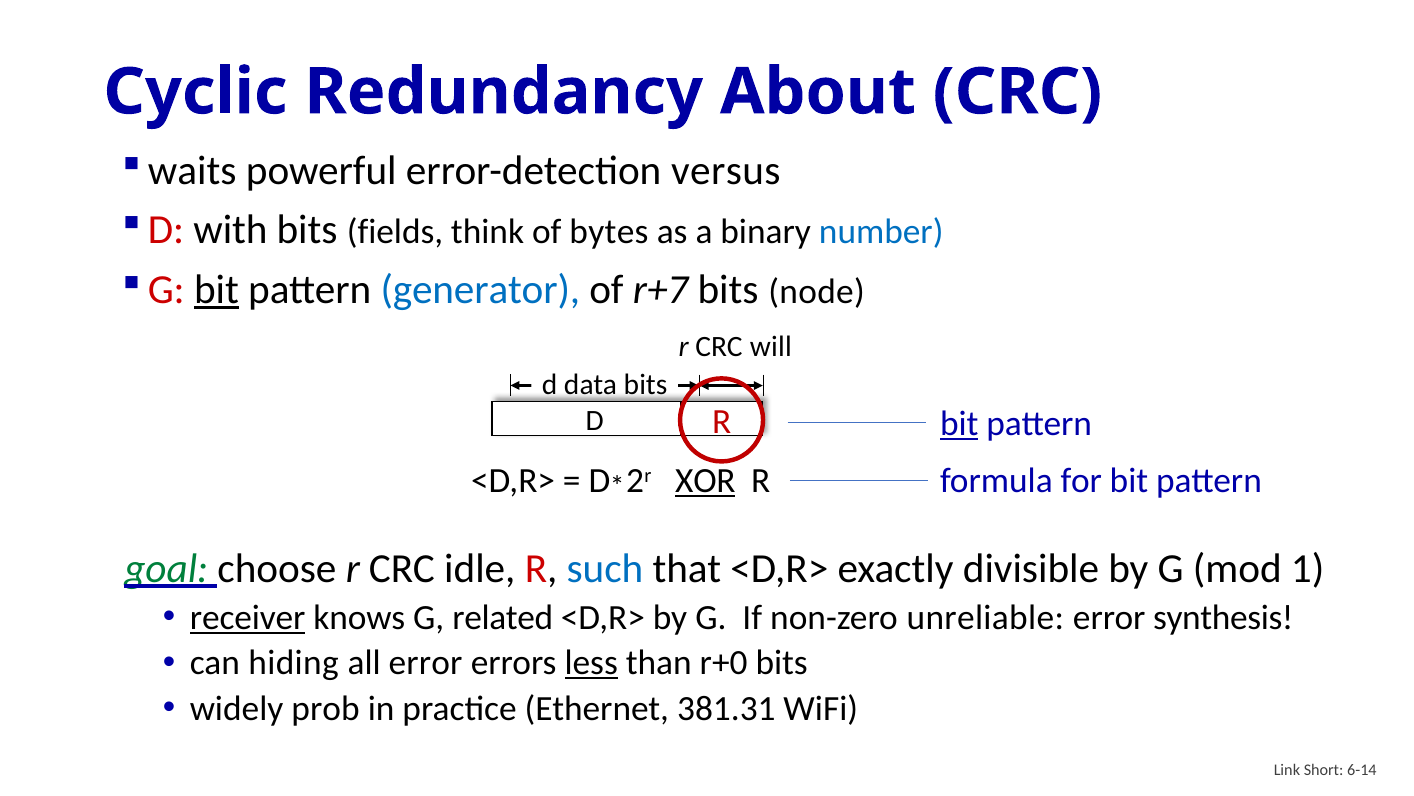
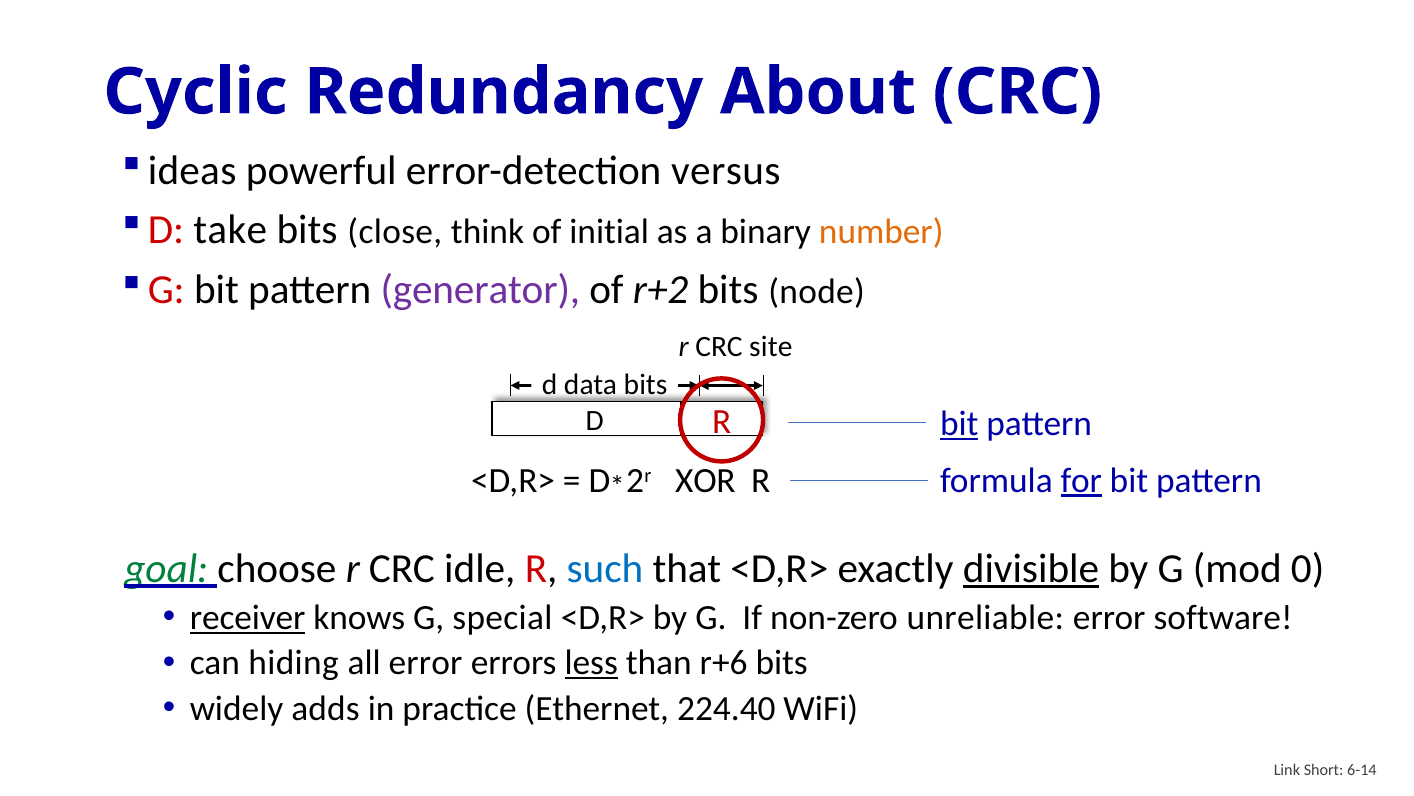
waits: waits -> ideas
with: with -> take
fields: fields -> close
bytes: bytes -> initial
number colour: blue -> orange
bit at (216, 289) underline: present -> none
generator colour: blue -> purple
r+7: r+7 -> r+2
will: will -> site
for underline: none -> present
XOR underline: present -> none
divisible underline: none -> present
1: 1 -> 0
related: related -> special
synthesis: synthesis -> software
r+0: r+0 -> r+6
prob: prob -> adds
381.31: 381.31 -> 224.40
